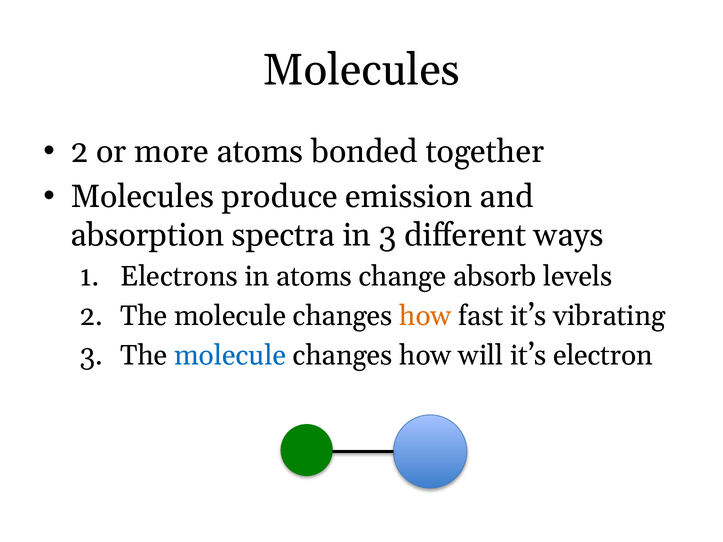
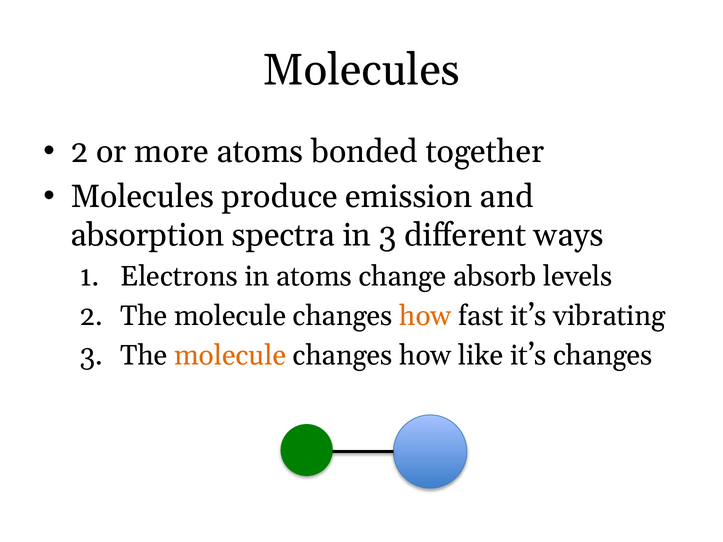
molecule at (230, 356) colour: blue -> orange
will: will -> like
it’s electron: electron -> changes
